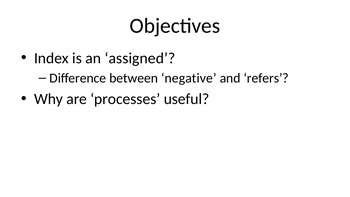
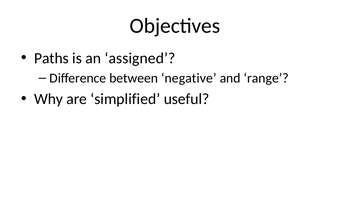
Index: Index -> Paths
refers: refers -> range
processes: processes -> simplified
